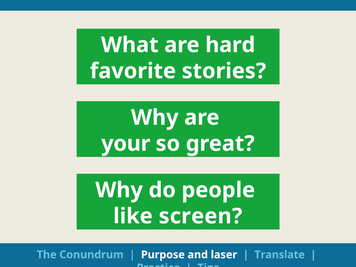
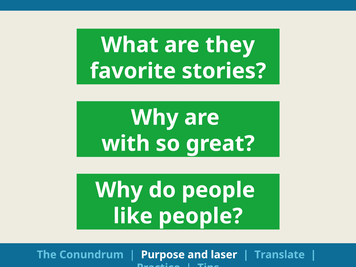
hard: hard -> they
your: your -> with
like screen: screen -> people
